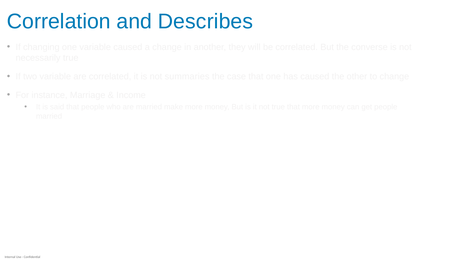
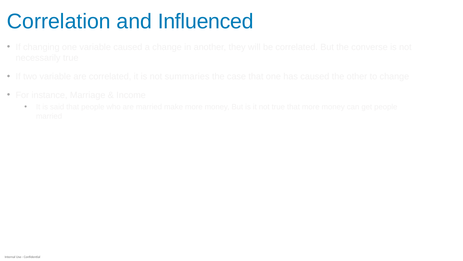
Describes: Describes -> Influenced
